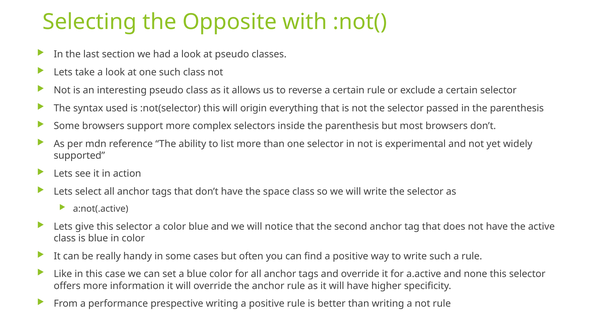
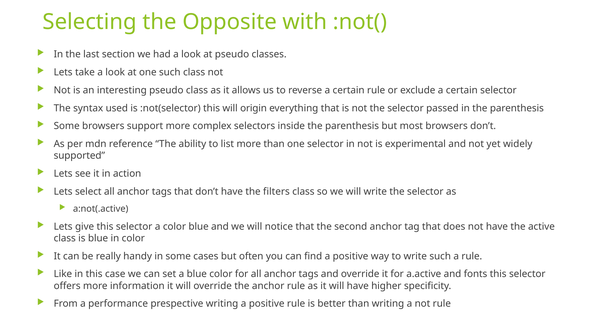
space: space -> filters
none: none -> fonts
